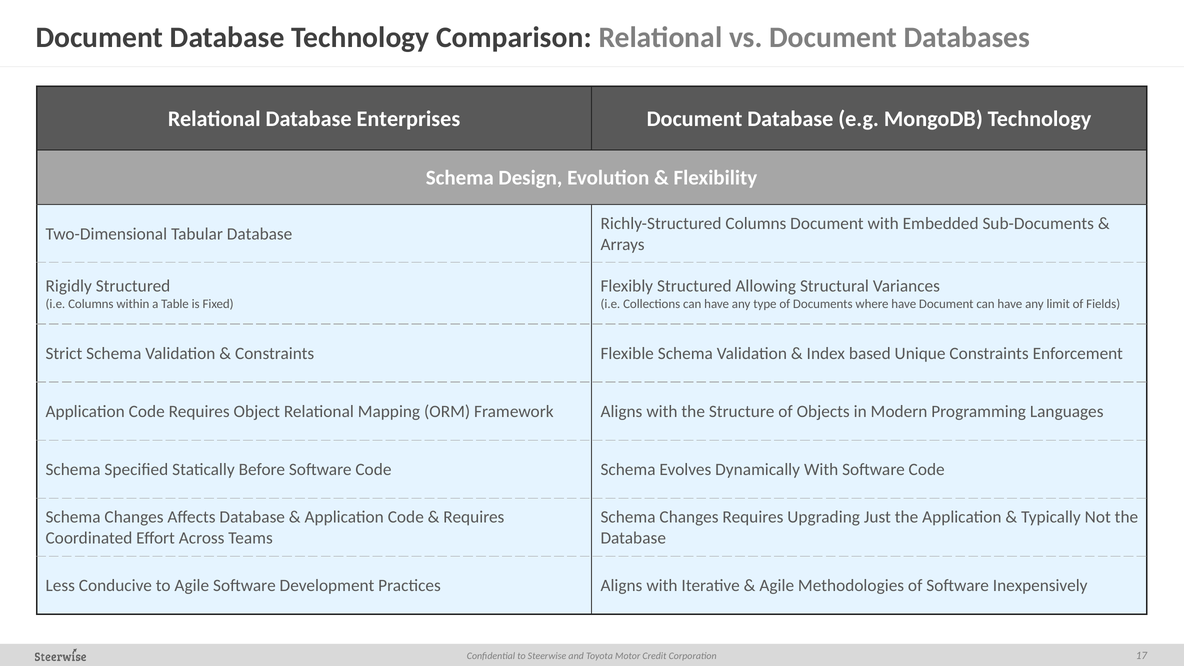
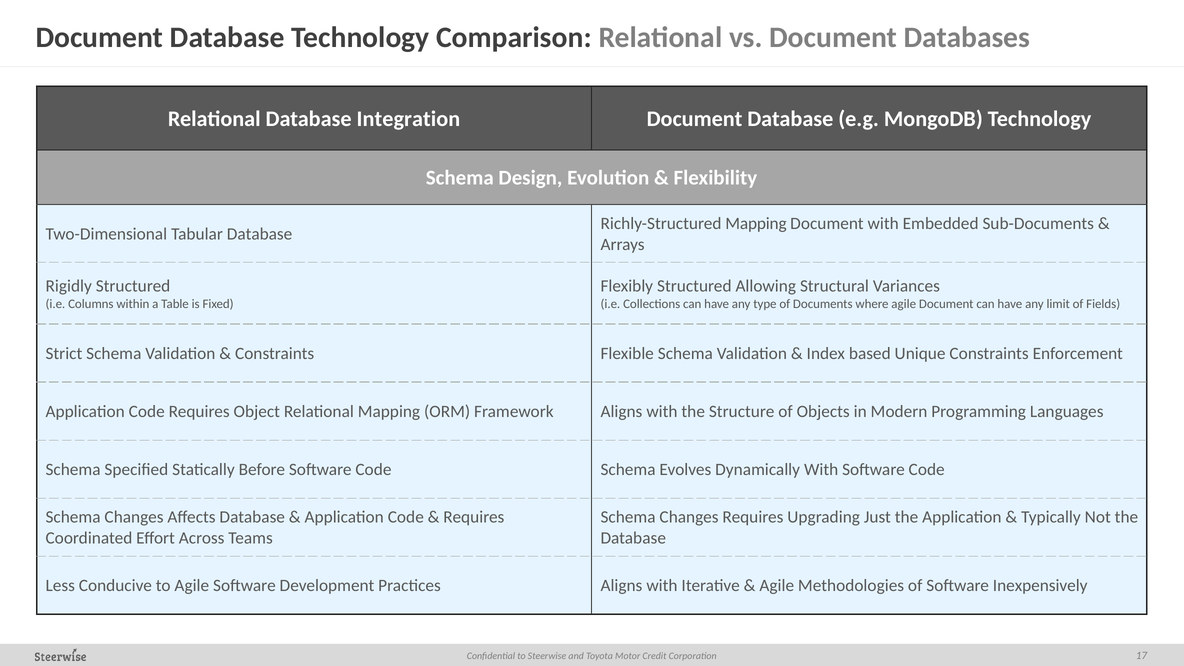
Enterprises: Enterprises -> Integration
Richly-Structured Columns: Columns -> Mapping
where have: have -> agile
